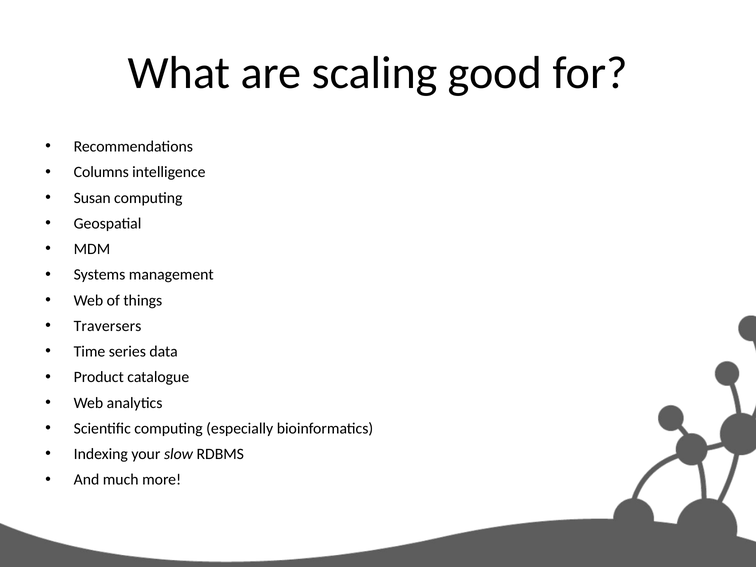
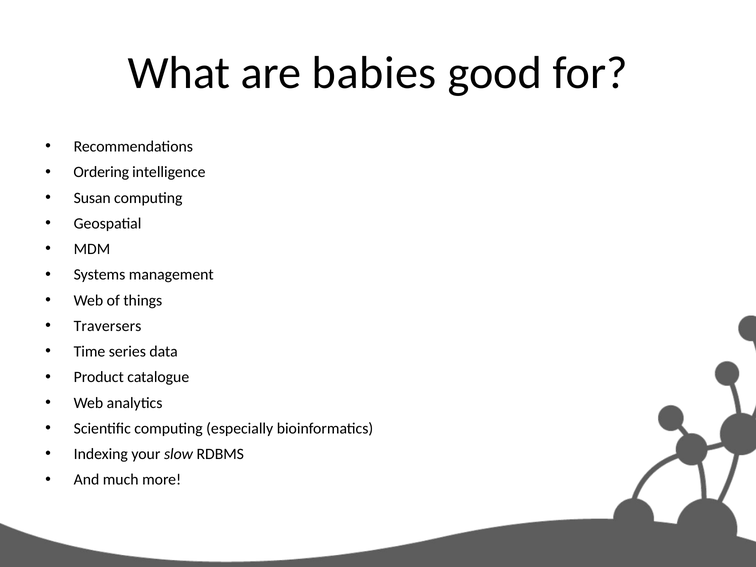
scaling: scaling -> babies
Columns: Columns -> Ordering
